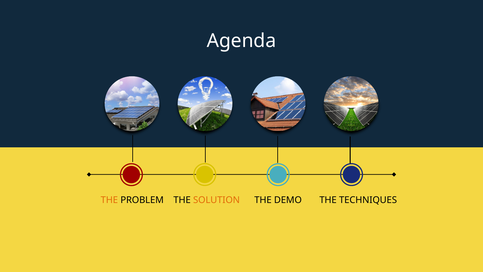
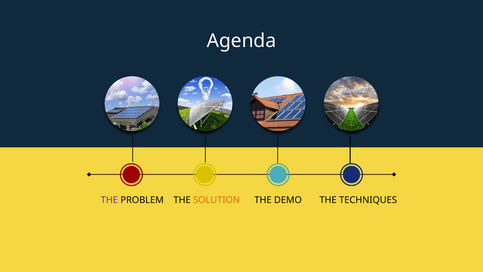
THE at (109, 200) colour: orange -> purple
